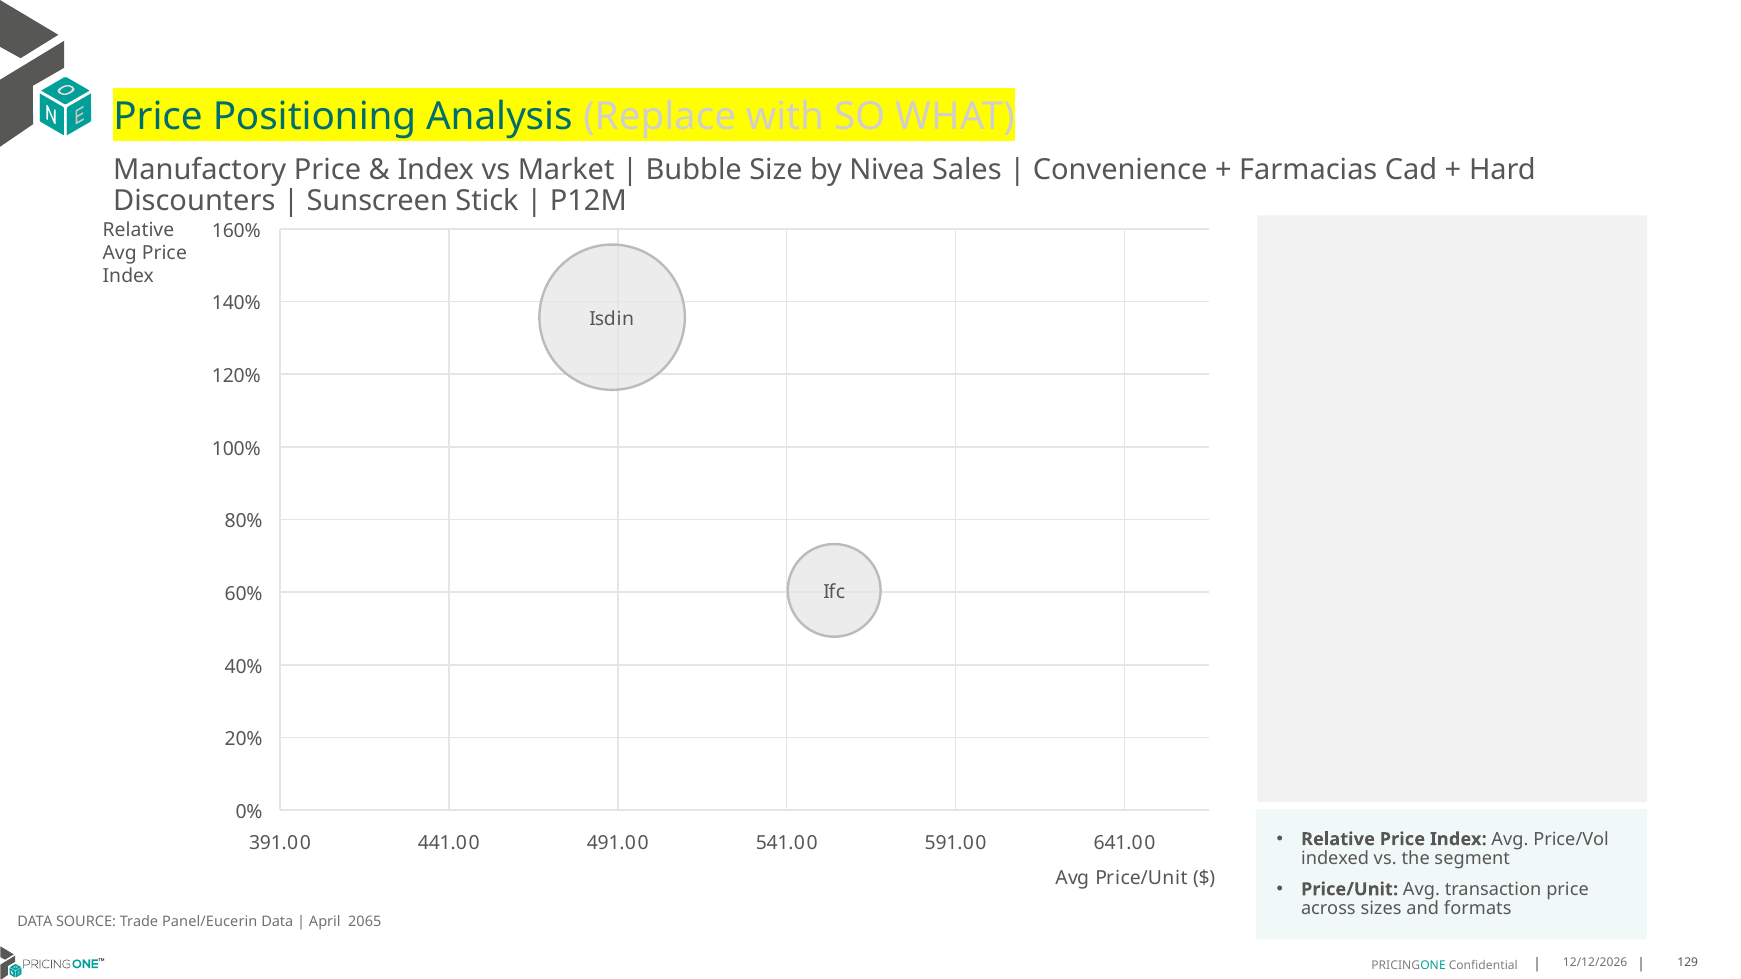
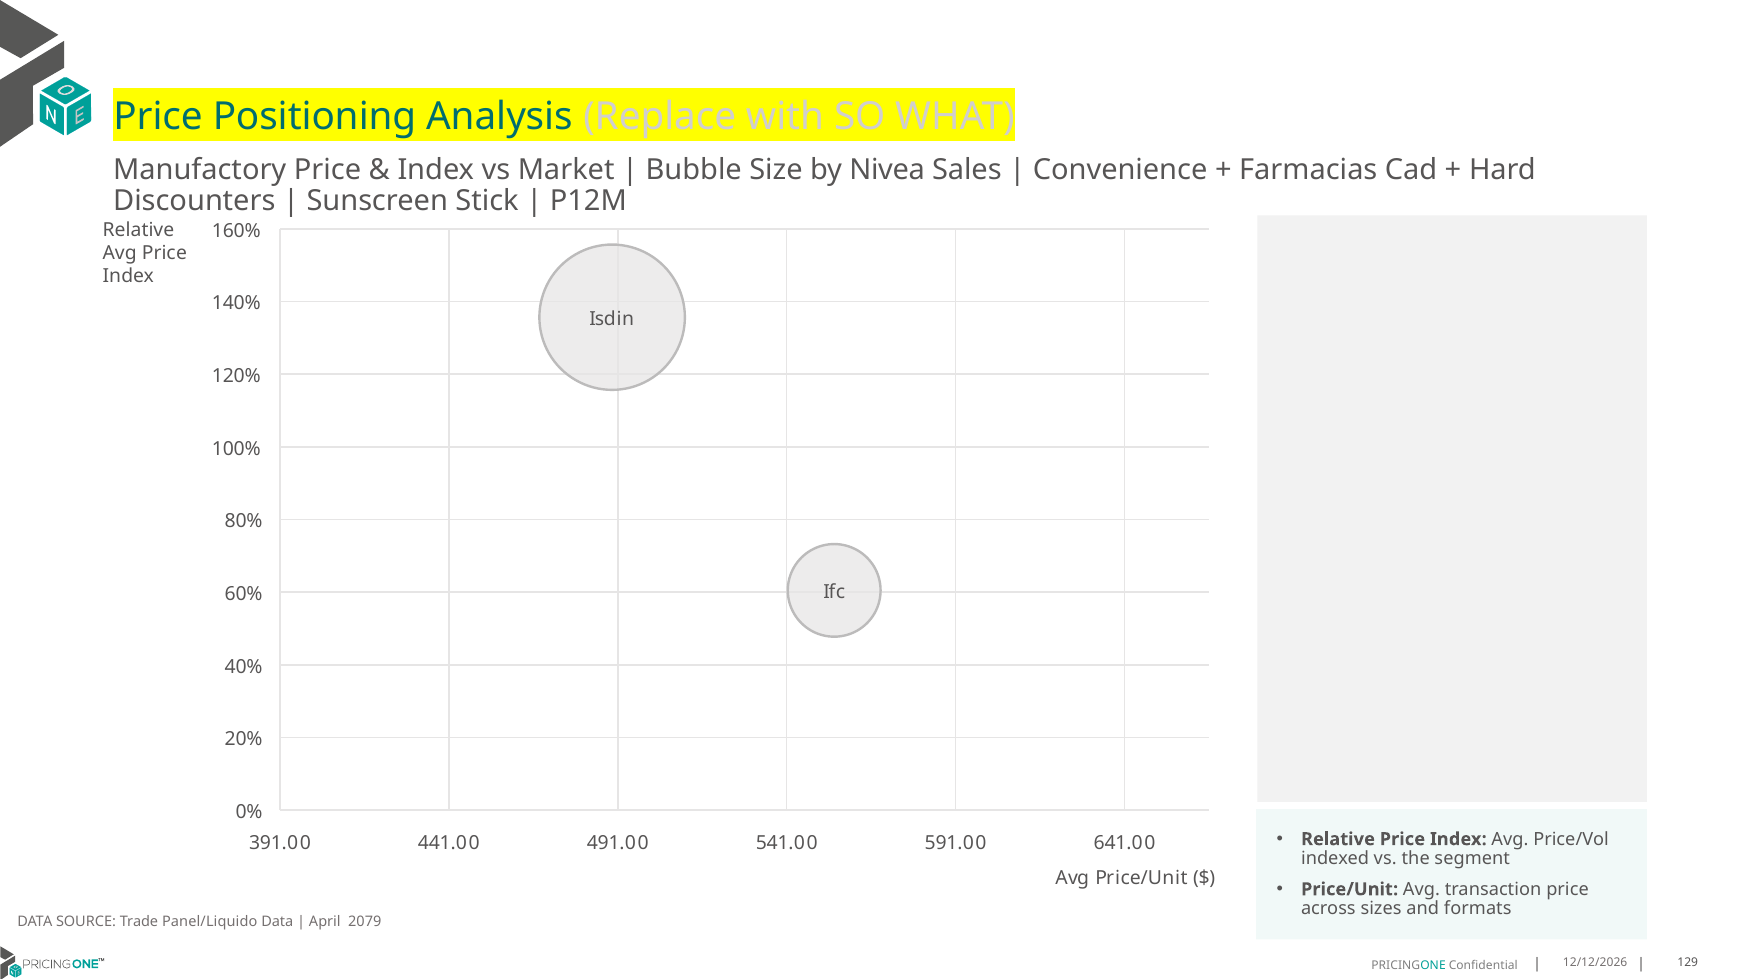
Panel/Eucerin: Panel/Eucerin -> Panel/Liquido
2065: 2065 -> 2079
